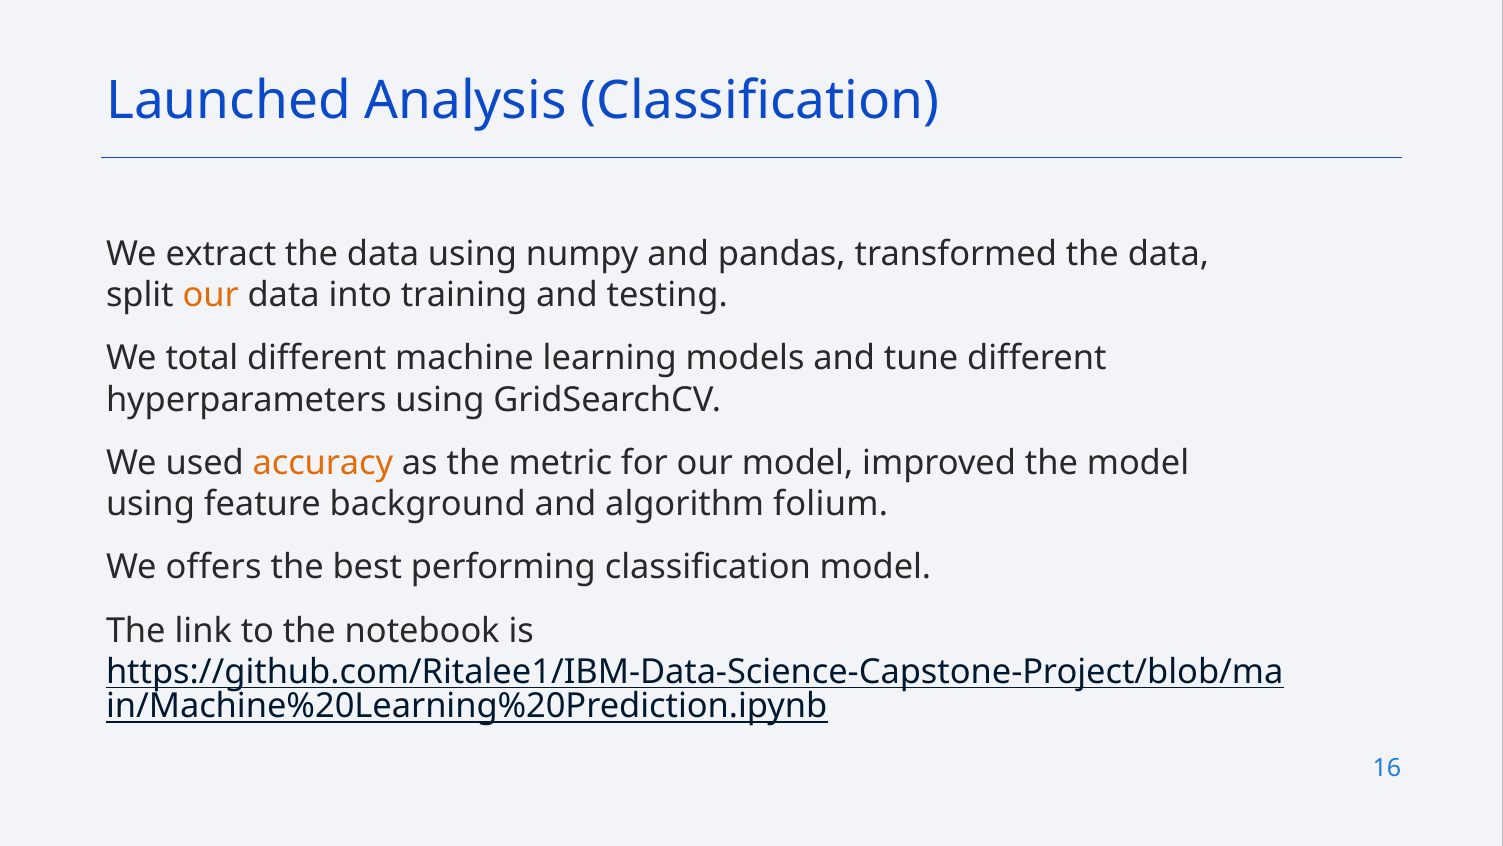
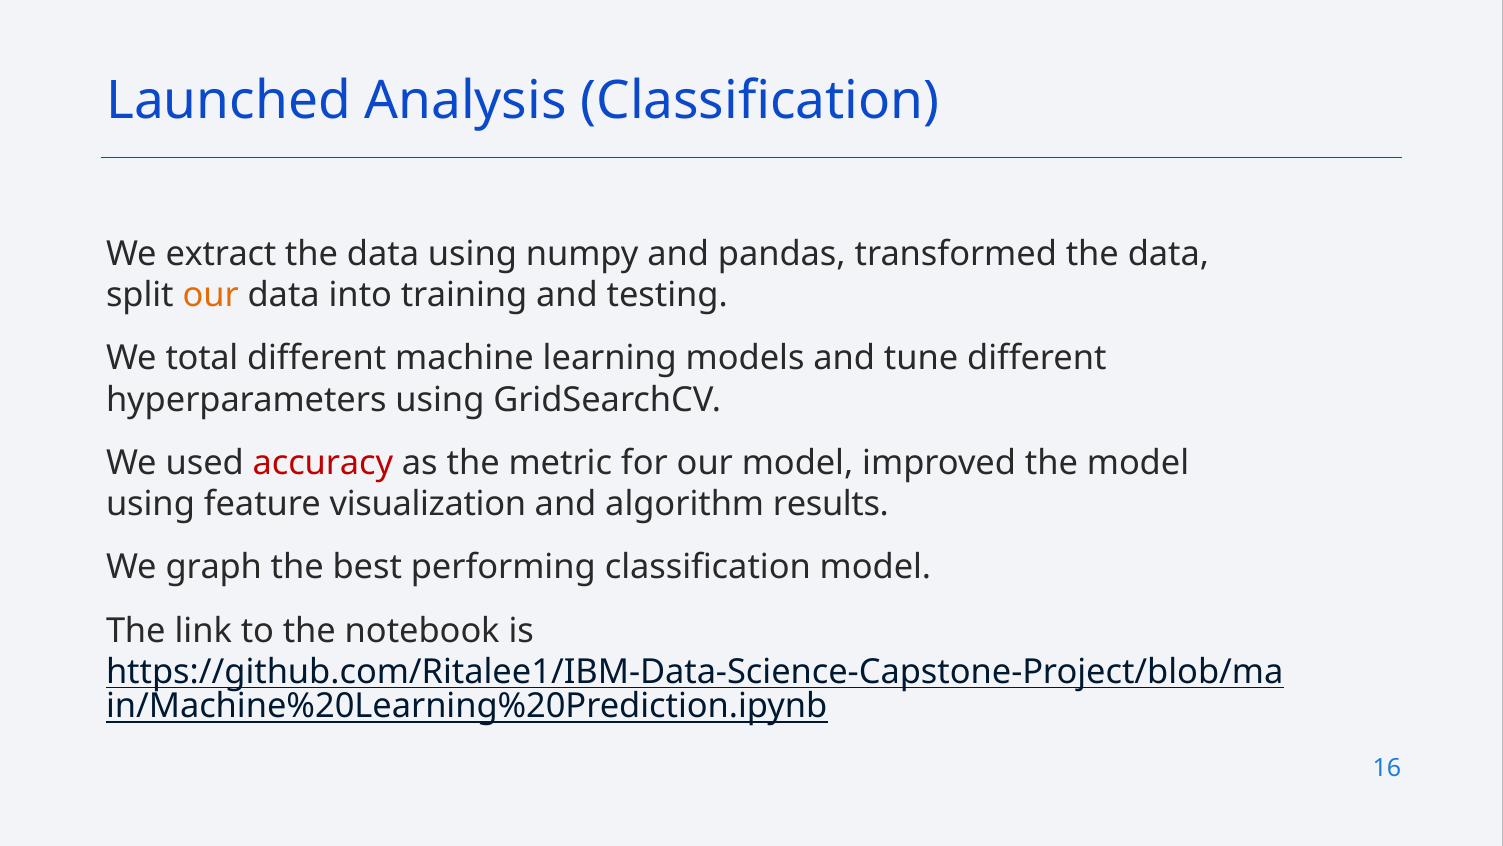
accuracy colour: orange -> red
background: background -> visualization
folium: folium -> results
offers: offers -> graph
